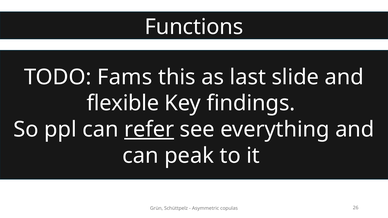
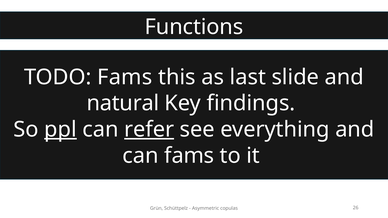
flexible: flexible -> natural
ppl underline: none -> present
can peak: peak -> fams
